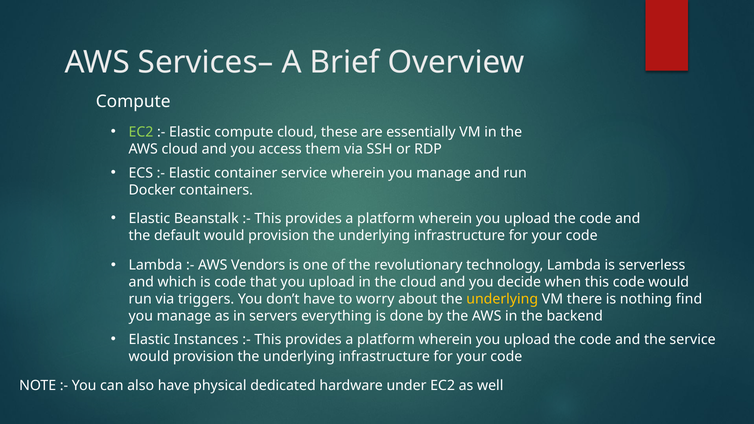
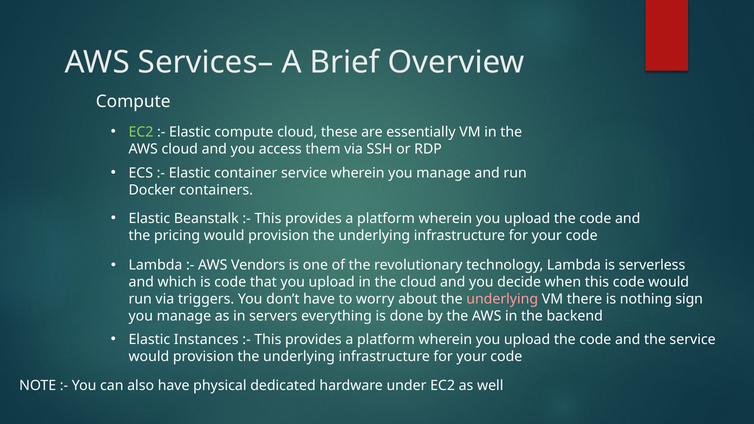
default: default -> pricing
underlying at (502, 299) colour: yellow -> pink
find: find -> sign
